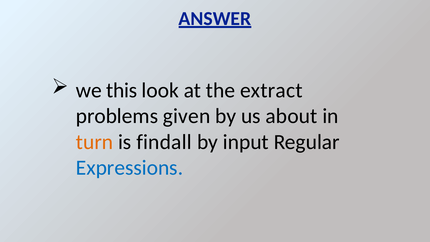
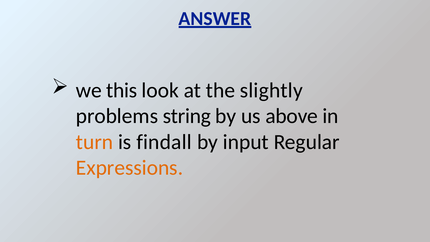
extract: extract -> slightly
given: given -> string
about: about -> above
Expressions colour: blue -> orange
